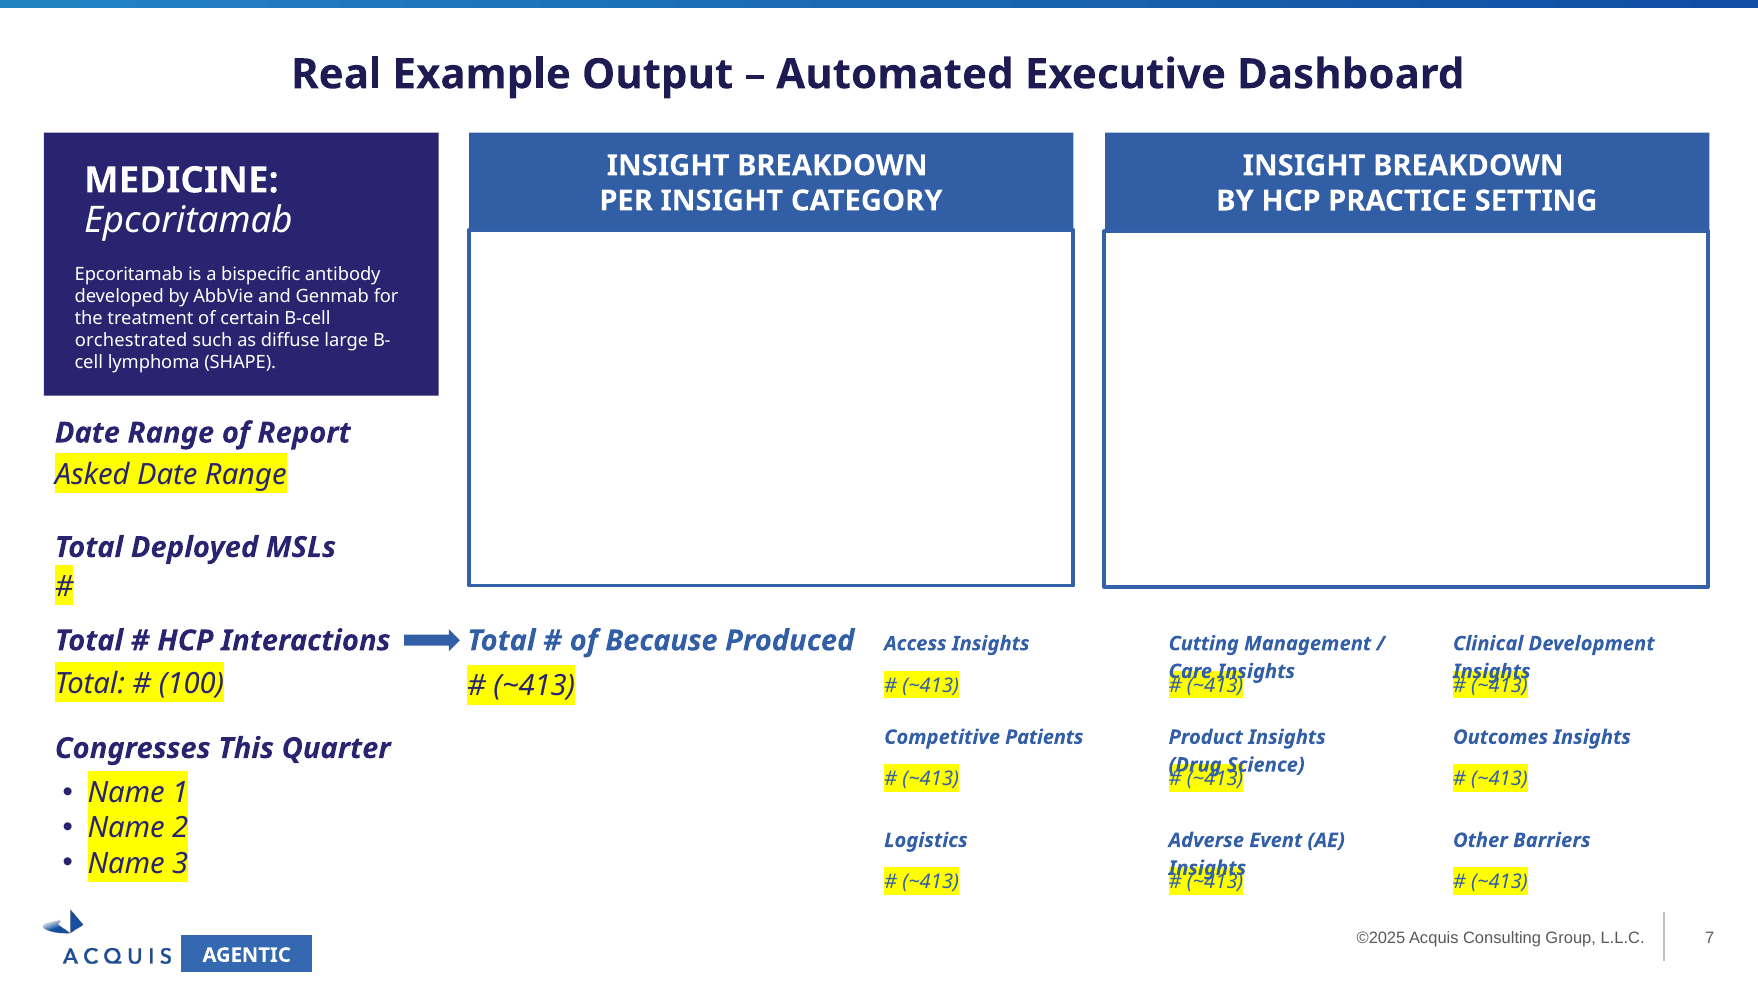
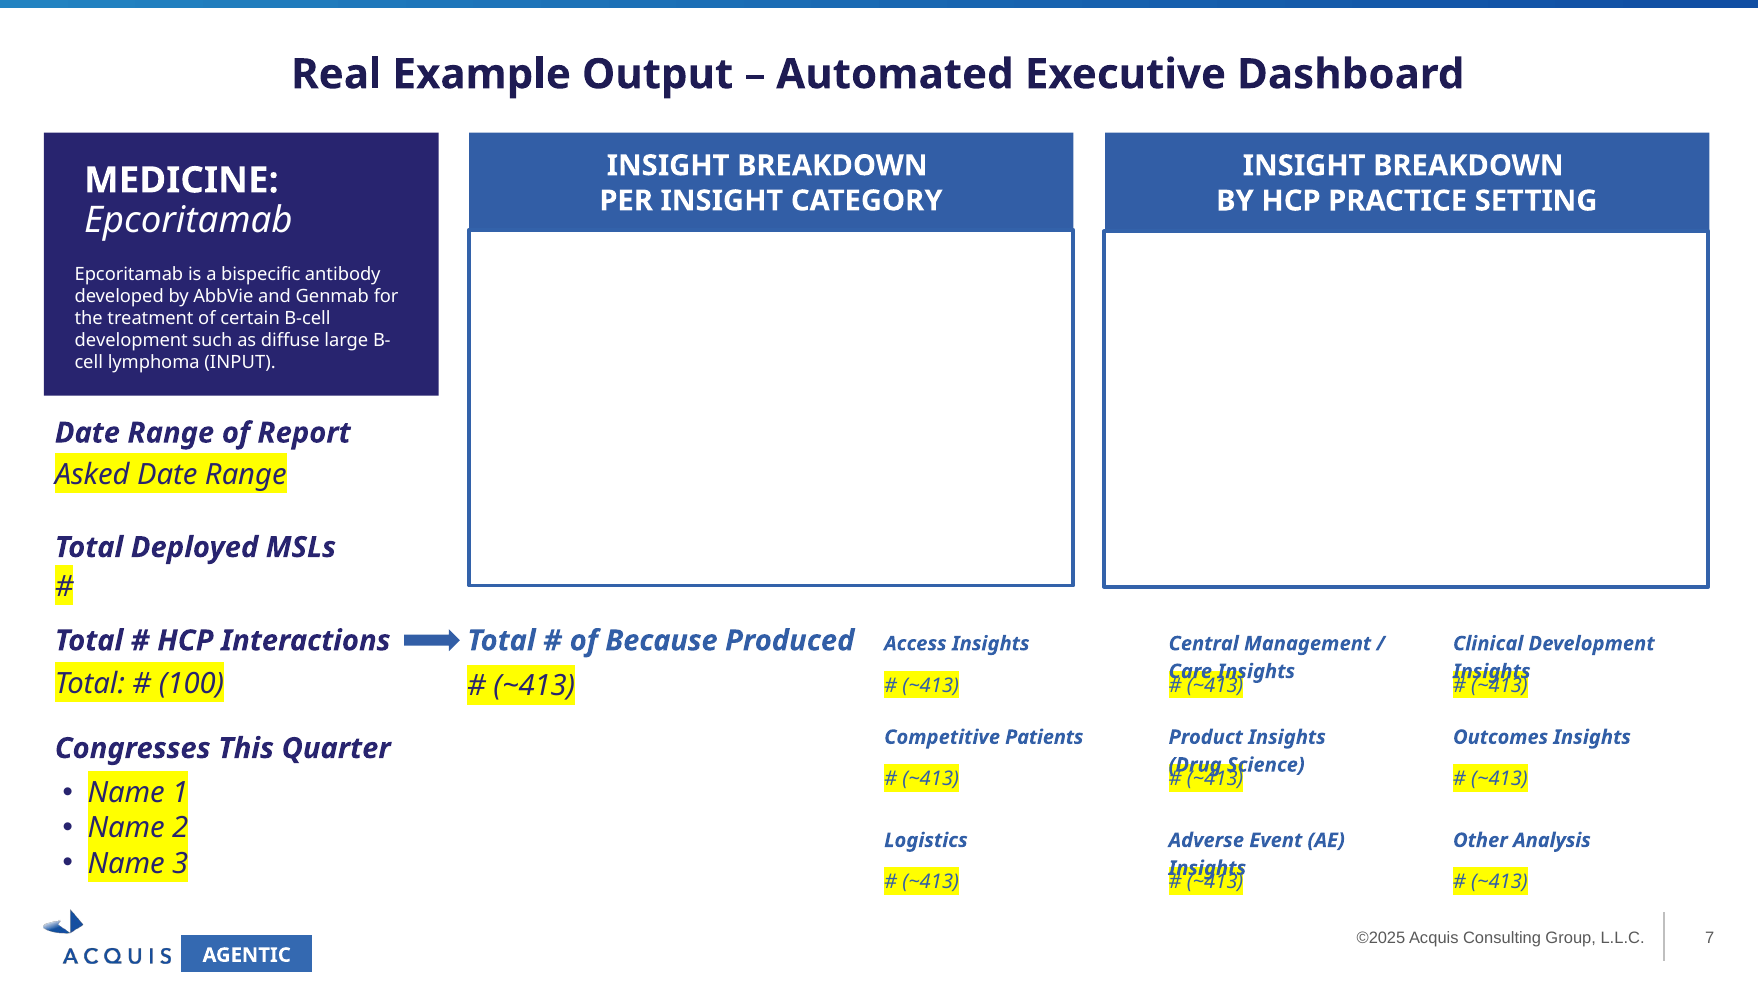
orchestrated at (131, 341): orchestrated -> development
SHAPE: SHAPE -> INPUT
Cutting: Cutting -> Central
Barriers: Barriers -> Analysis
